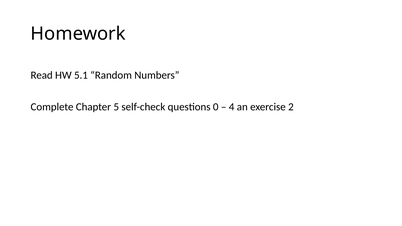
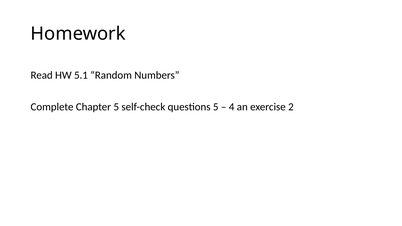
questions 0: 0 -> 5
